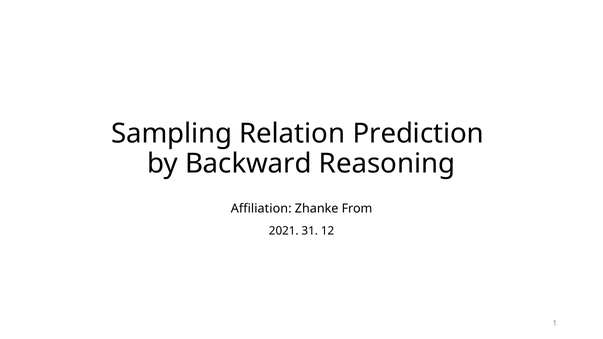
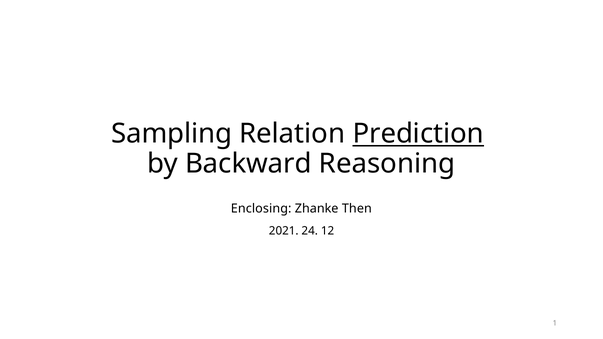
Prediction underline: none -> present
Affiliation: Affiliation -> Enclosing
From: From -> Then
31: 31 -> 24
